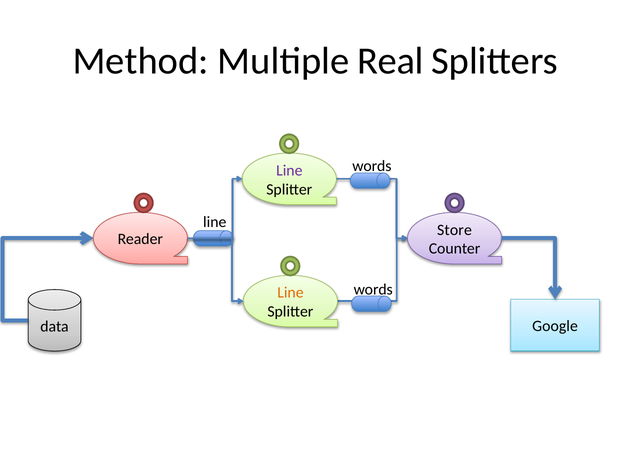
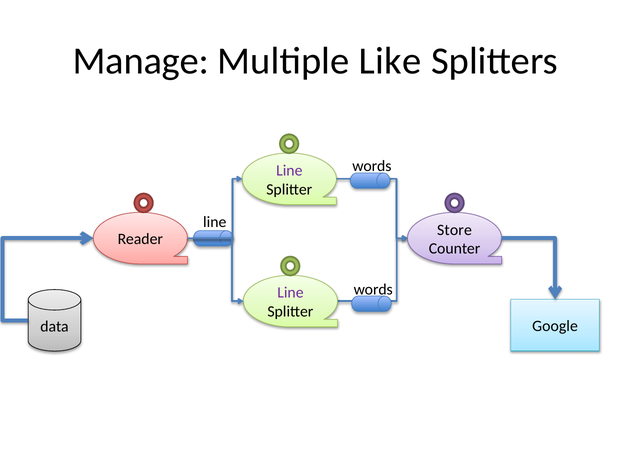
Method: Method -> Manage
Real: Real -> Like
Line at (290, 293) colour: orange -> purple
